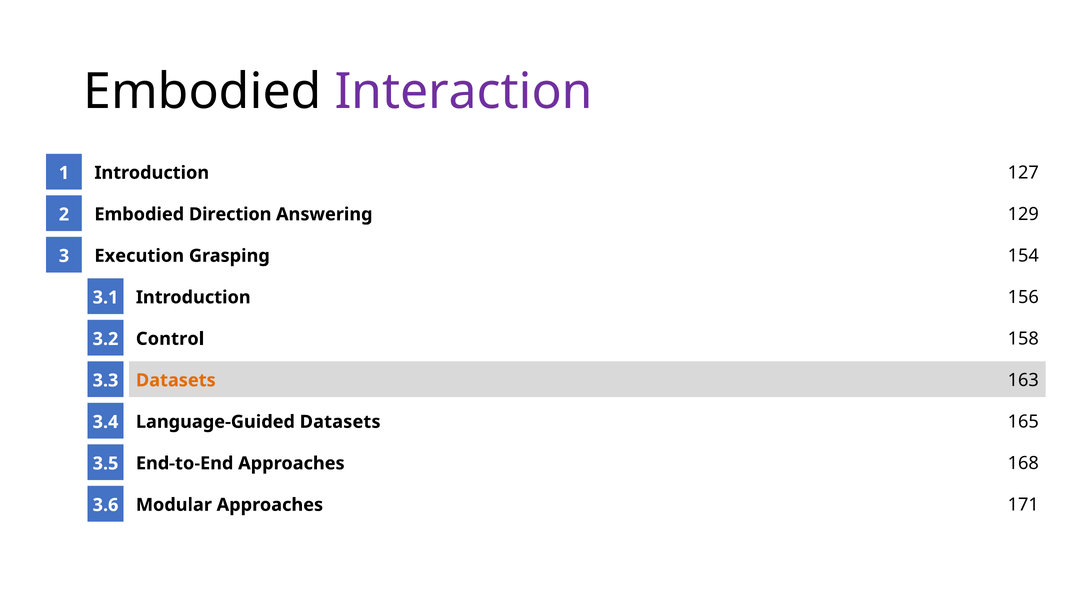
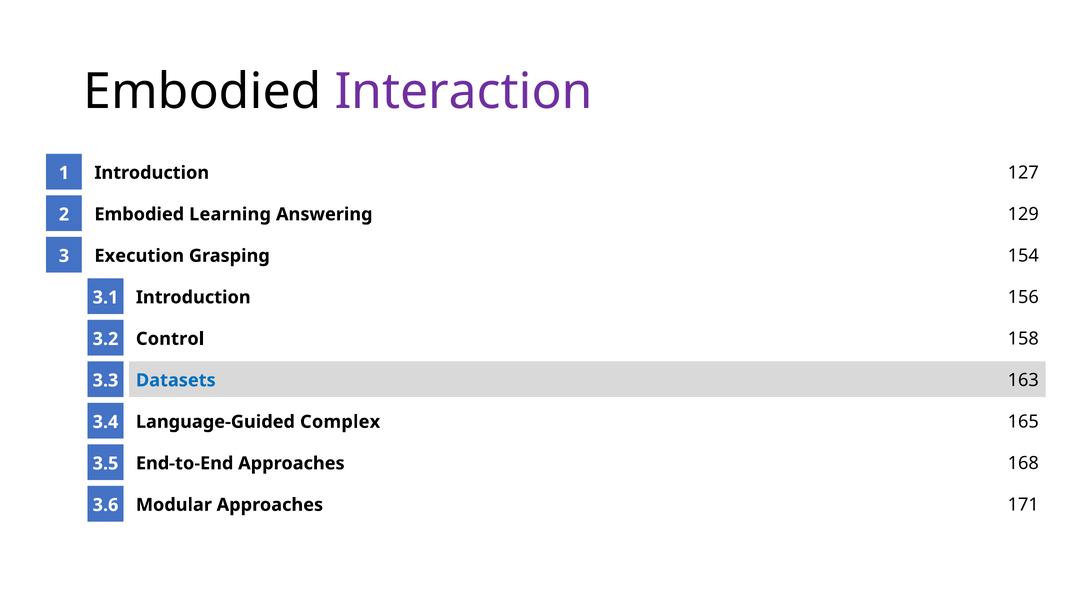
Direction: Direction -> Learning
Datasets at (176, 380) colour: orange -> blue
Language-Guided Datasets: Datasets -> Complex
